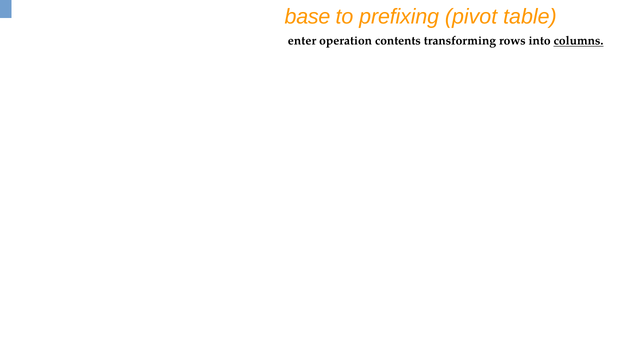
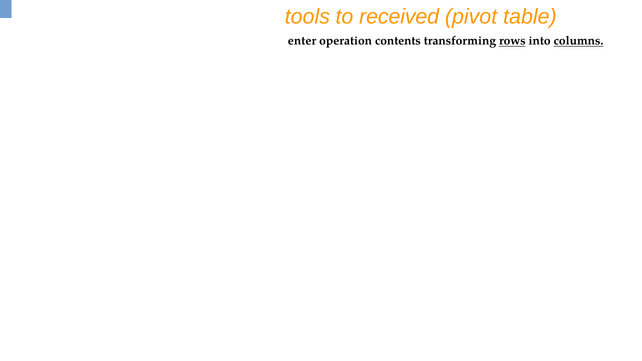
base: base -> tools
prefixing: prefixing -> received
rows underline: none -> present
